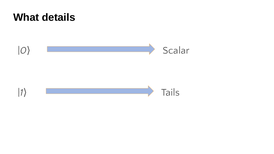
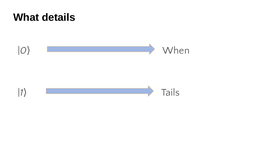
Scalar: Scalar -> When
